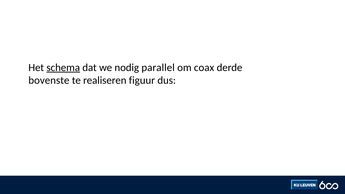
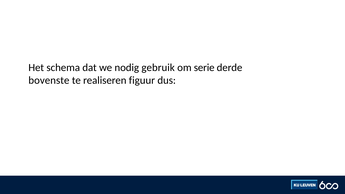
schema underline: present -> none
parallel: parallel -> gebruik
coax: coax -> serie
